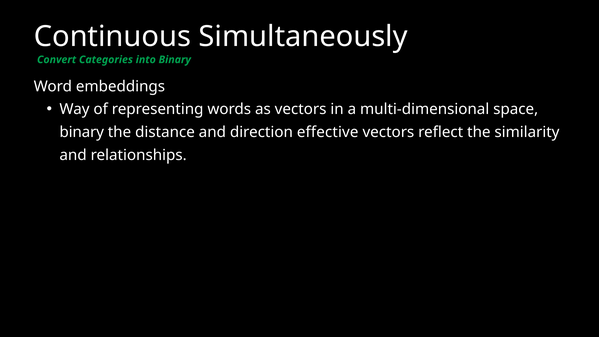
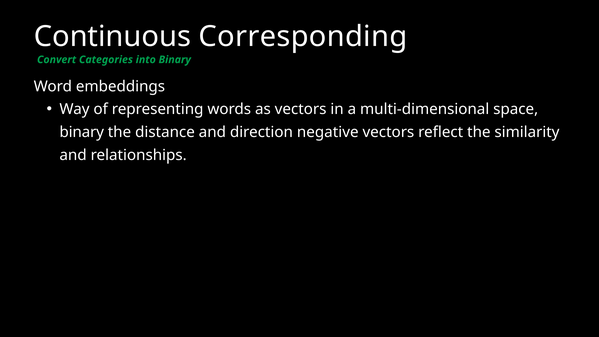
Simultaneously: Simultaneously -> Corresponding
effective: effective -> negative
